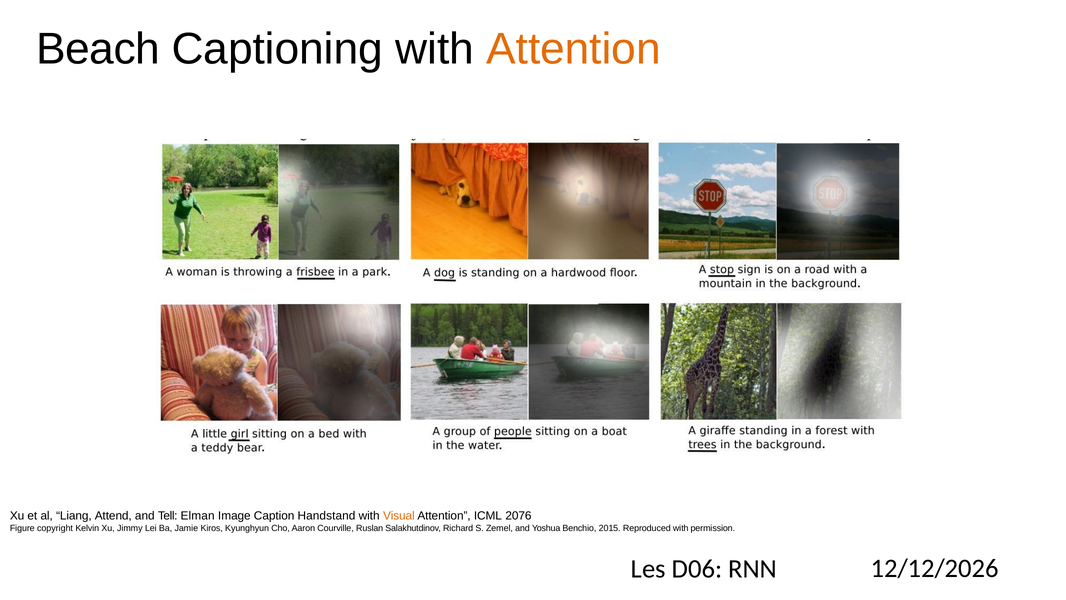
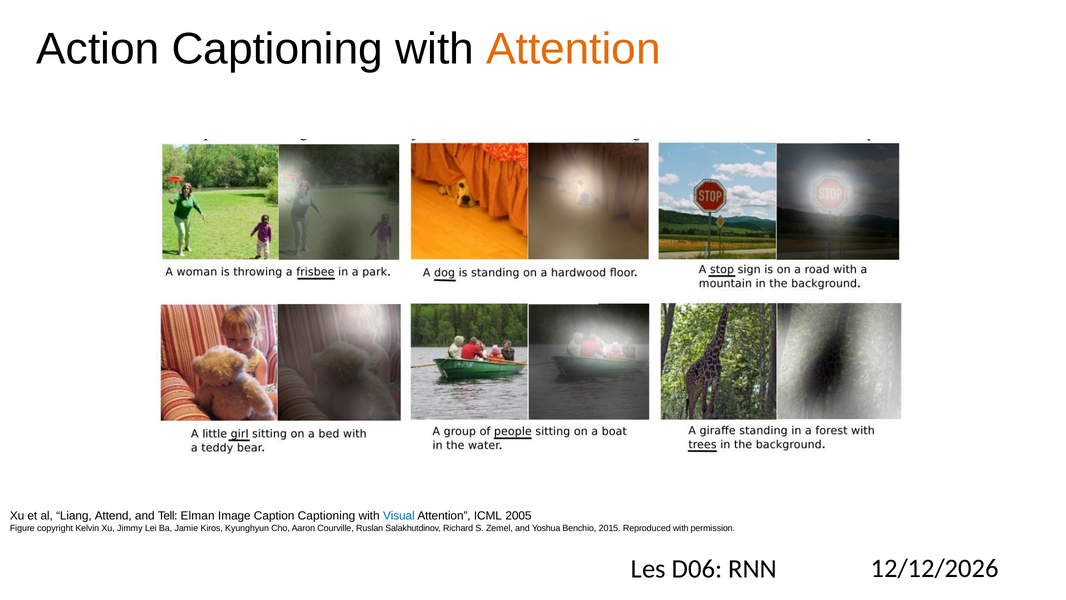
Beach: Beach -> Action
Caption Handstand: Handstand -> Captioning
Visual colour: orange -> blue
2076: 2076 -> 2005
